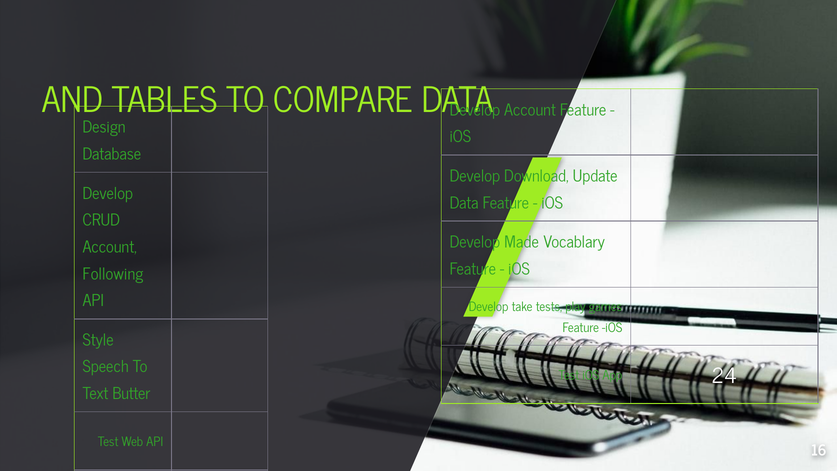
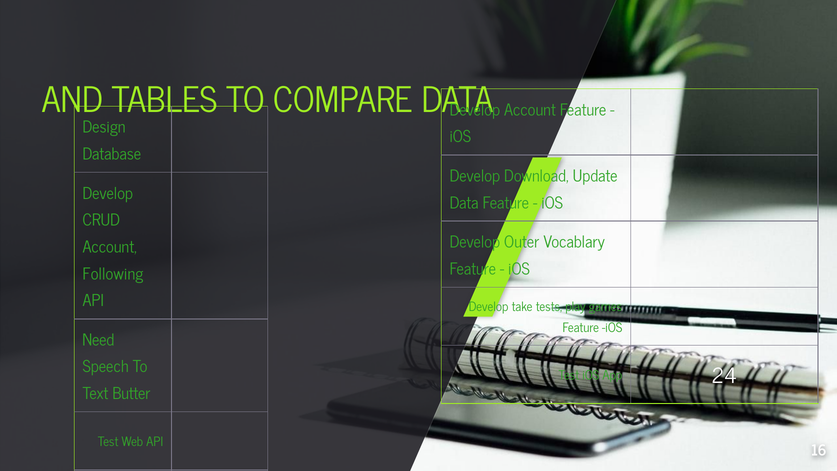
Made: Made -> Outer
Style: Style -> Need
